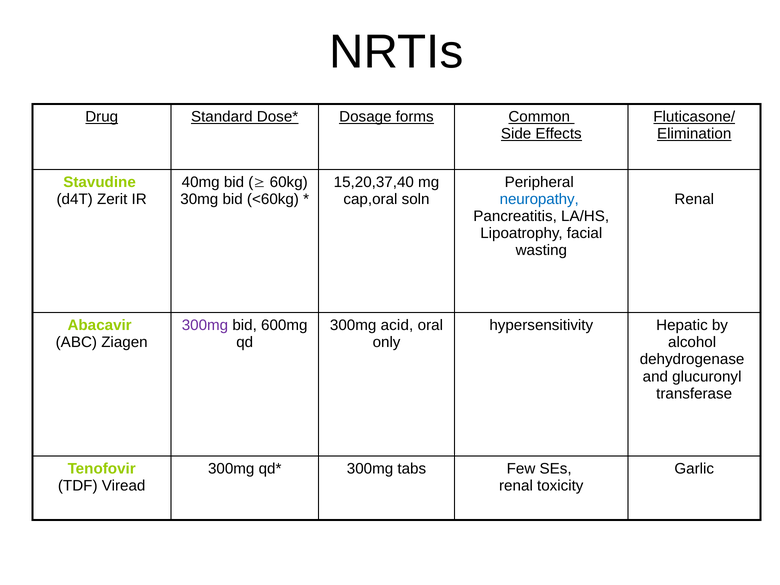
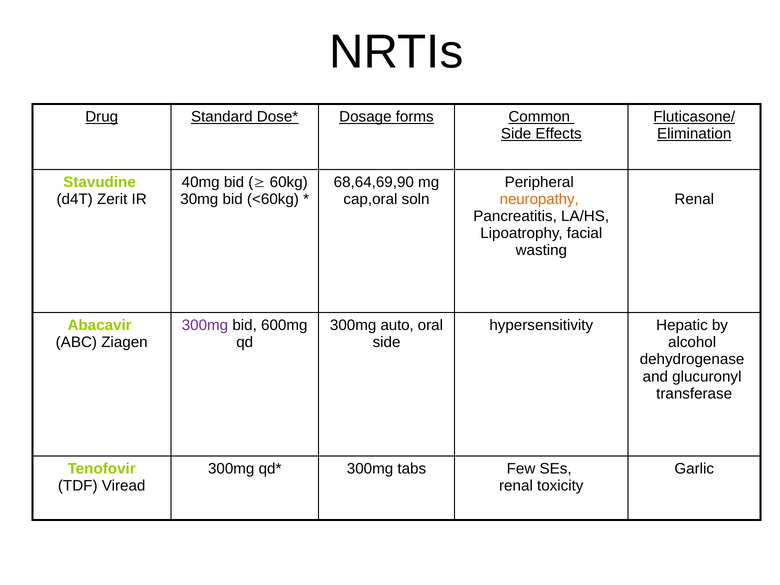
15,20,37,40: 15,20,37,40 -> 68,64,69,90
neuropathy colour: blue -> orange
acid: acid -> auto
only at (387, 342): only -> side
